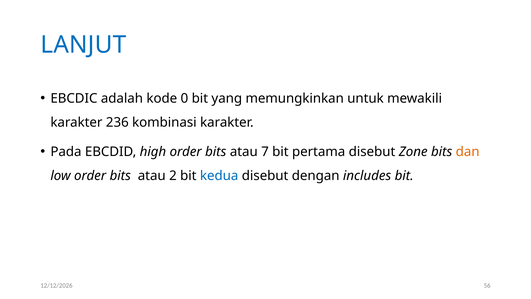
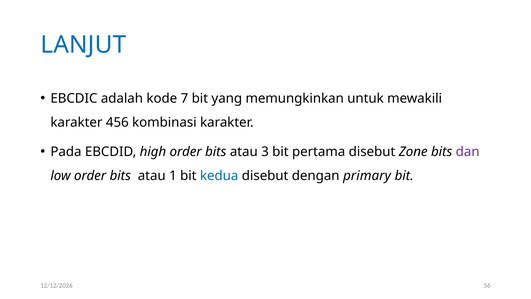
0: 0 -> 7
236: 236 -> 456
7: 7 -> 3
dan colour: orange -> purple
2: 2 -> 1
includes: includes -> primary
